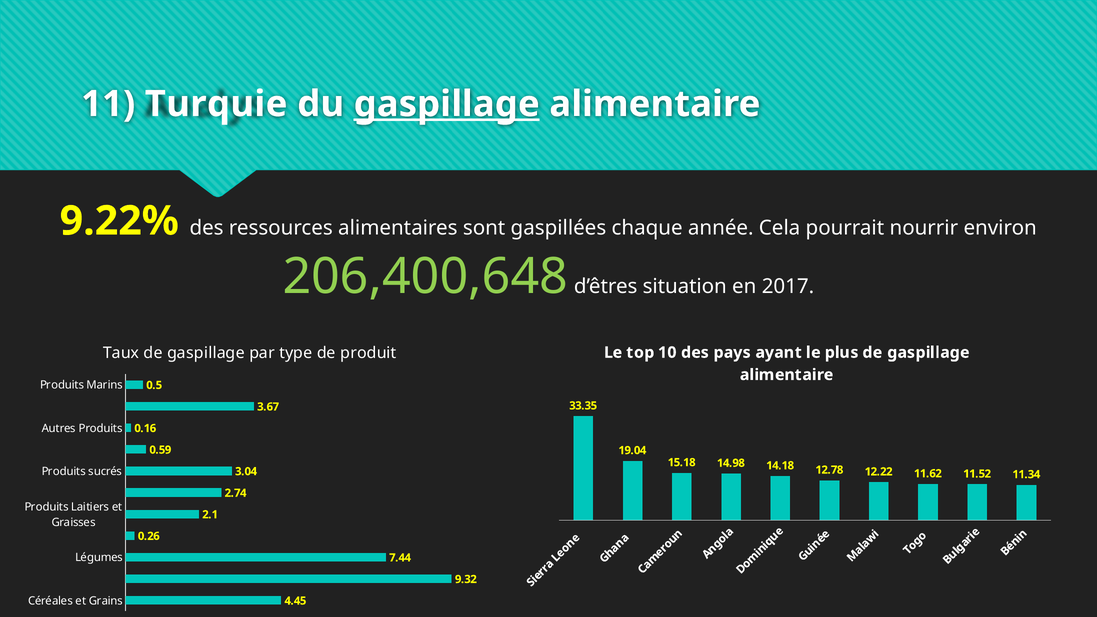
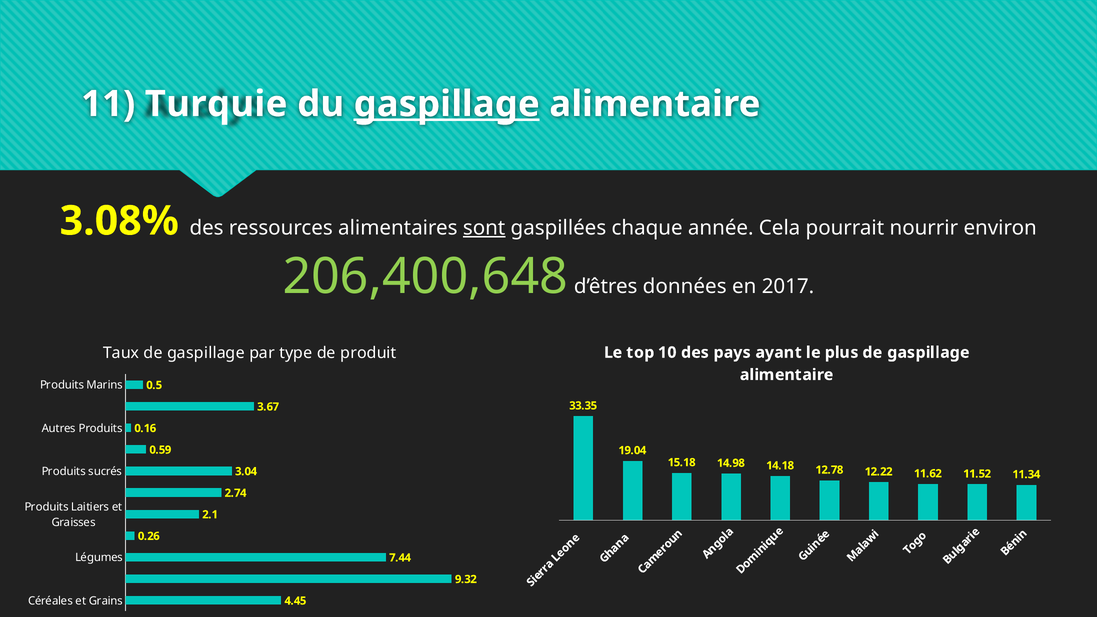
9.22%: 9.22% -> 3.08%
sont underline: none -> present
situation: situation -> données
